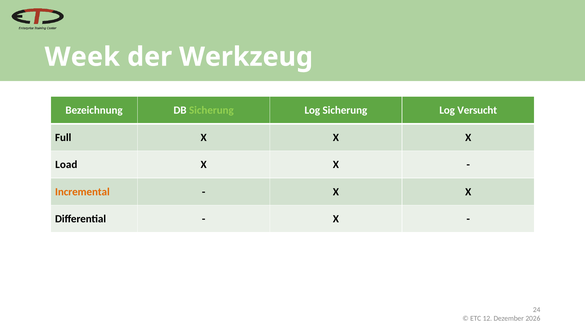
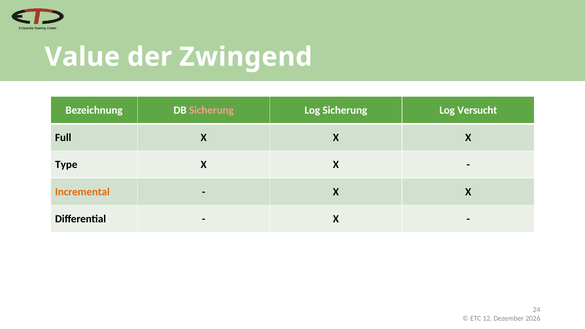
Week: Week -> Value
Werkzeug: Werkzeug -> Zwingend
Sicherung at (211, 110) colour: light green -> pink
Load: Load -> Type
